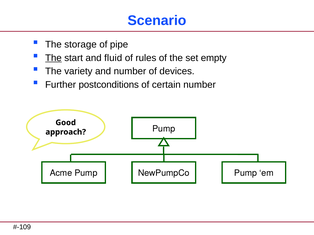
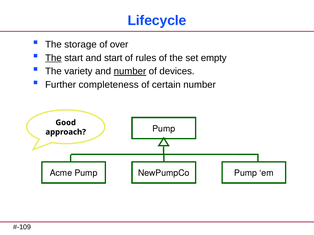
Scenario: Scenario -> Lifecycle
pipe: pipe -> over
and fluid: fluid -> start
number at (130, 71) underline: none -> present
postconditions: postconditions -> completeness
